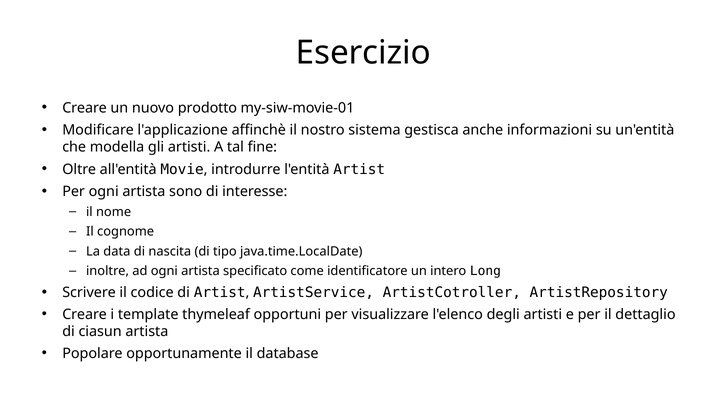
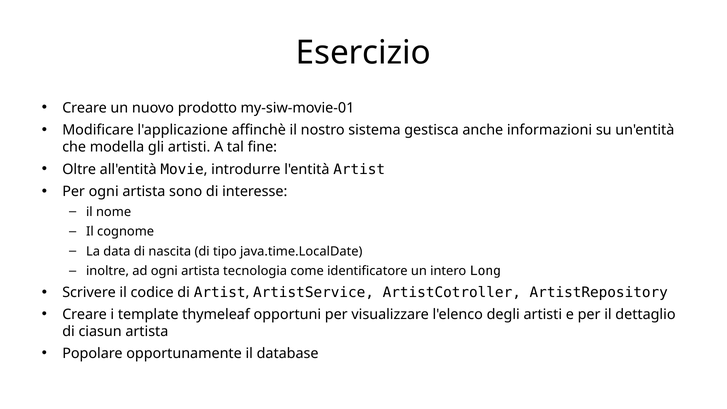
specificato: specificato -> tecnologia
